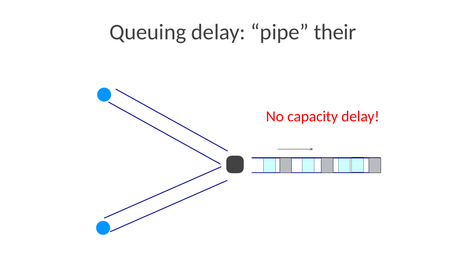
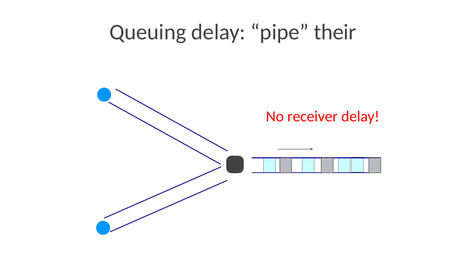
capacity: capacity -> receiver
